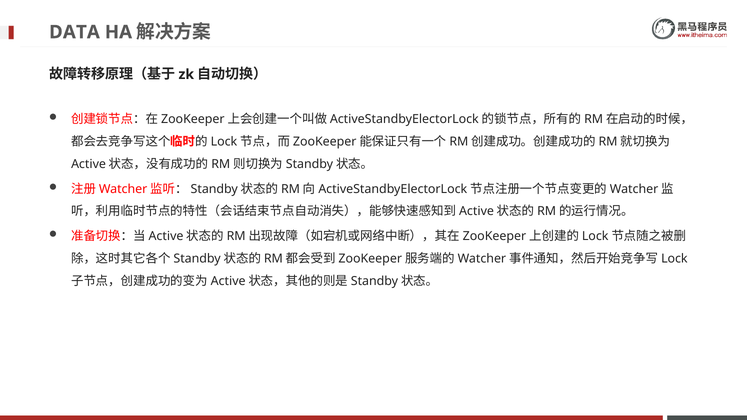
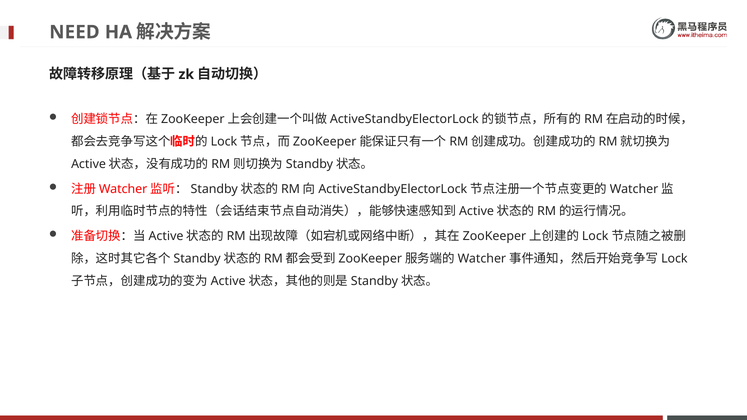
DATA: DATA -> NEED
